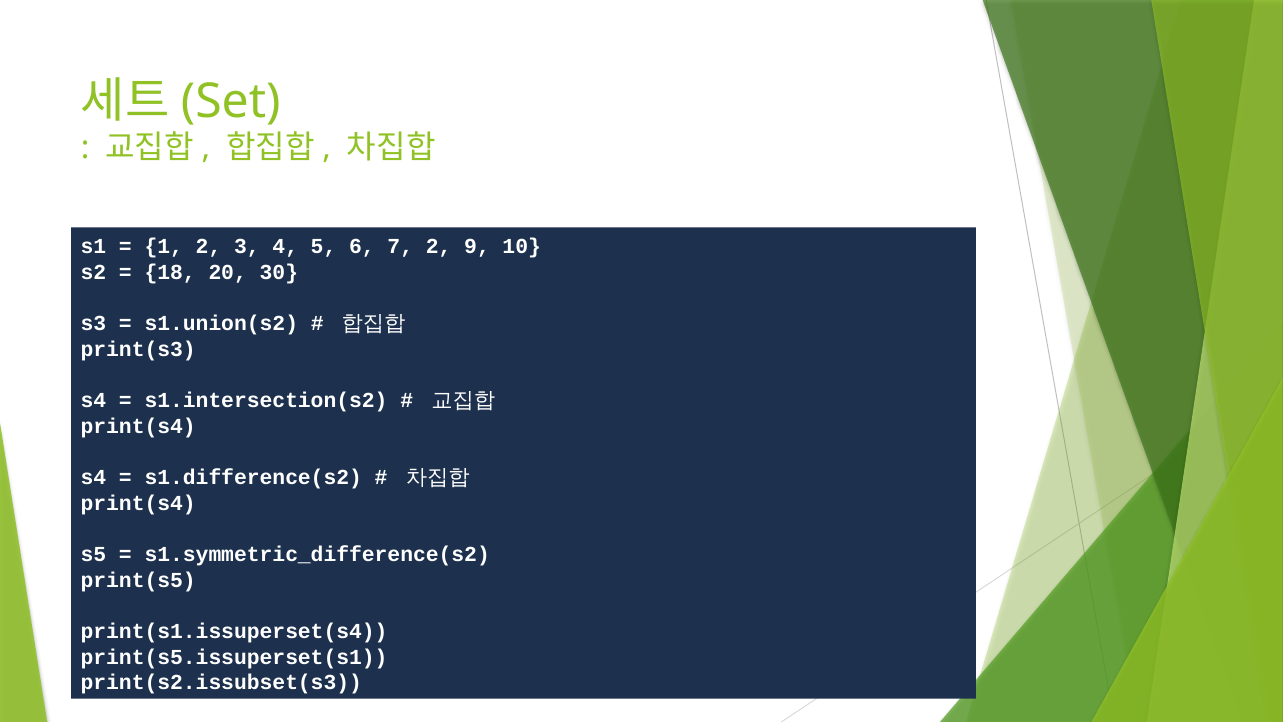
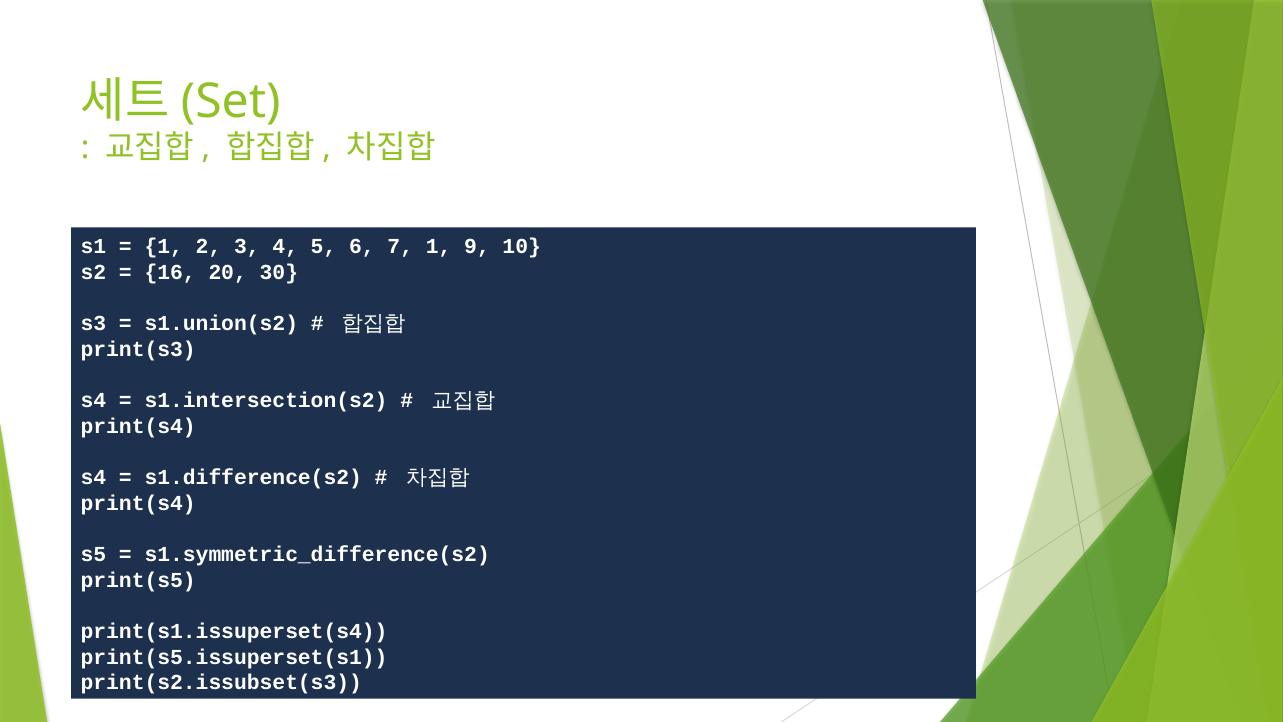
7 2: 2 -> 1
18: 18 -> 16
